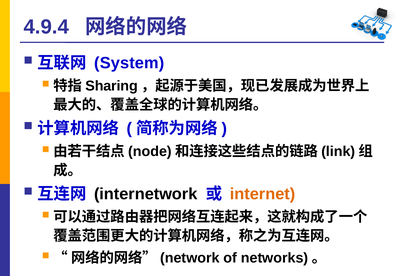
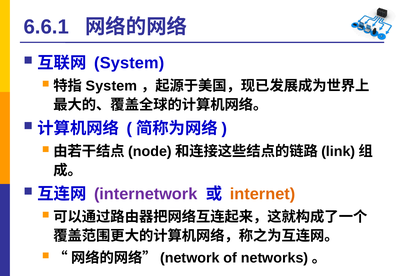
4.9.4: 4.9.4 -> 6.6.1
Sharing at (112, 86): Sharing -> System
internetwork colour: black -> purple
